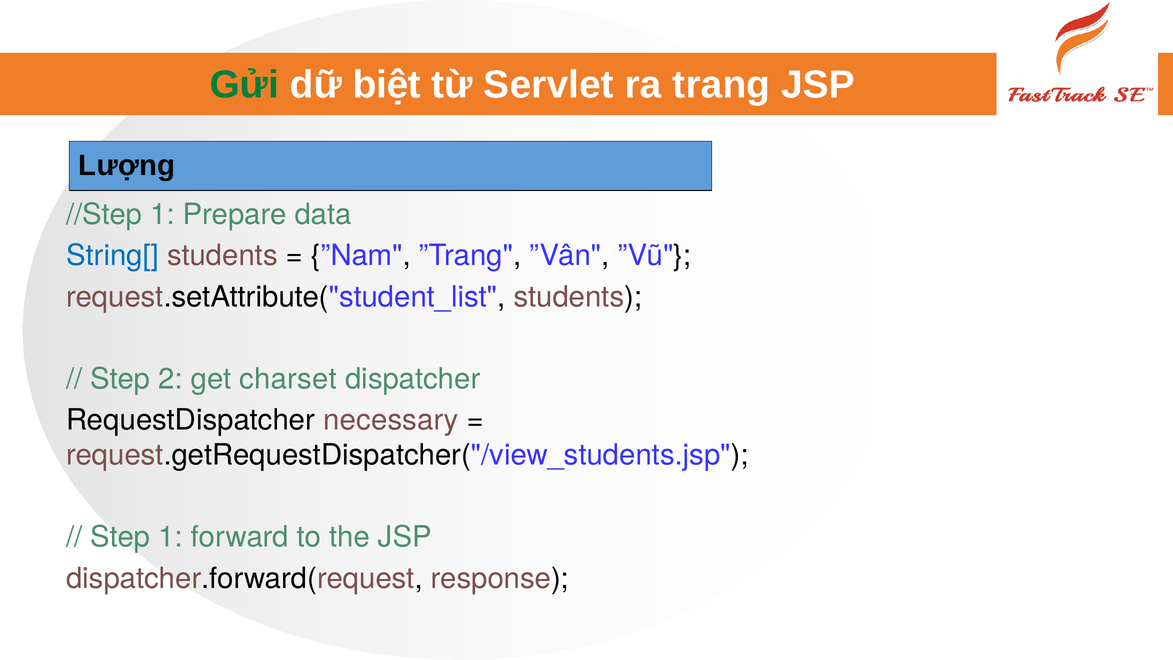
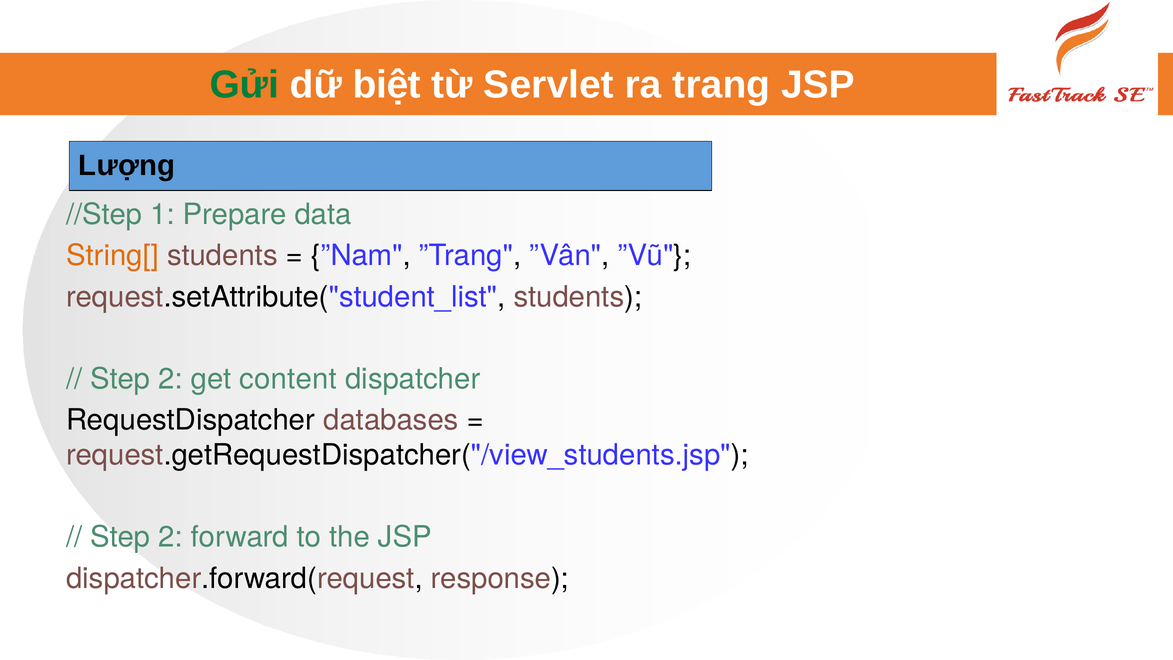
String[ colour: blue -> orange
charset: charset -> content
necessary: necessary -> databases
1 at (171, 537): 1 -> 2
